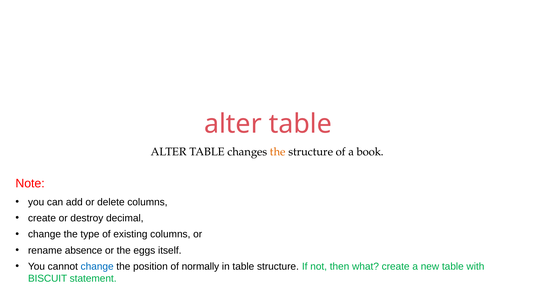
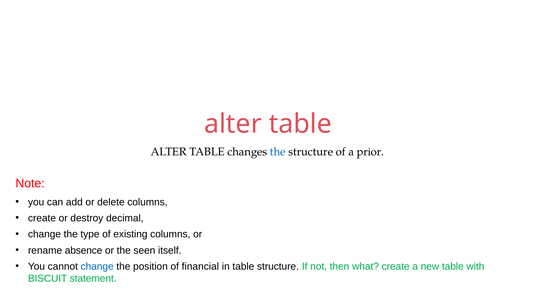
the at (278, 151) colour: orange -> blue
book: book -> prior
eggs: eggs -> seen
normally: normally -> financial
